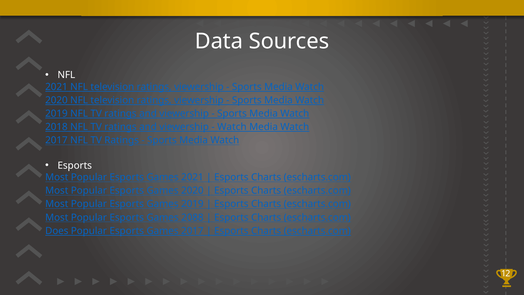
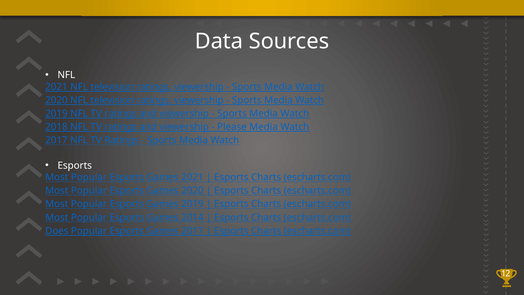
Watch at (232, 127): Watch -> Please
2088: 2088 -> 2014
